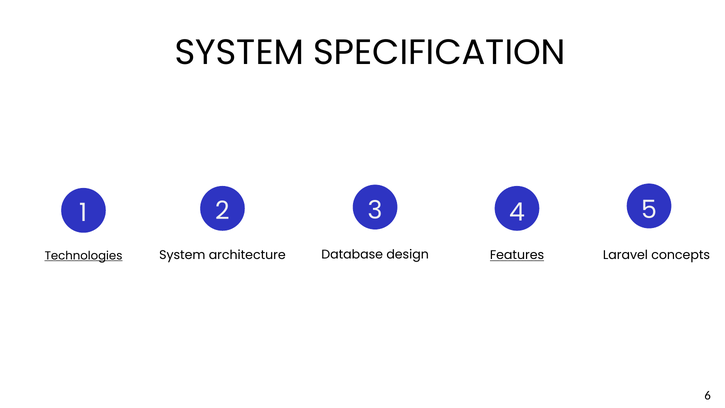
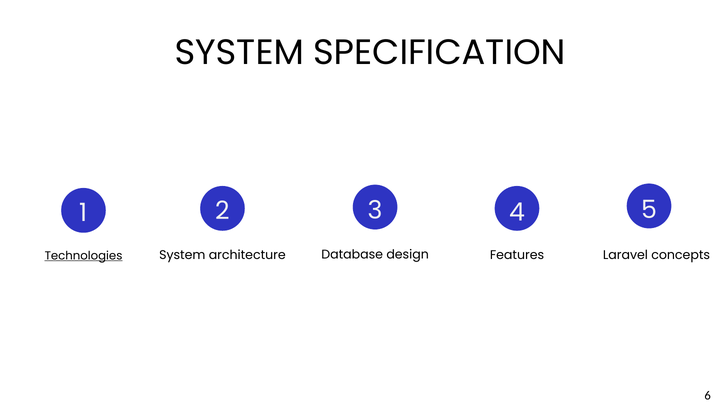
Features underline: present -> none
